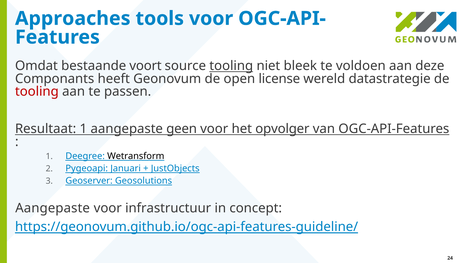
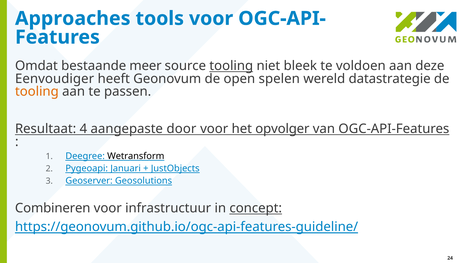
voort: voort -> meer
Componants: Componants -> Eenvoudiger
license: license -> spelen
tooling at (37, 92) colour: red -> orange
Resultaat 1: 1 -> 4
geen: geen -> door
Aangepaste at (53, 208): Aangepaste -> Combineren
concept underline: none -> present
